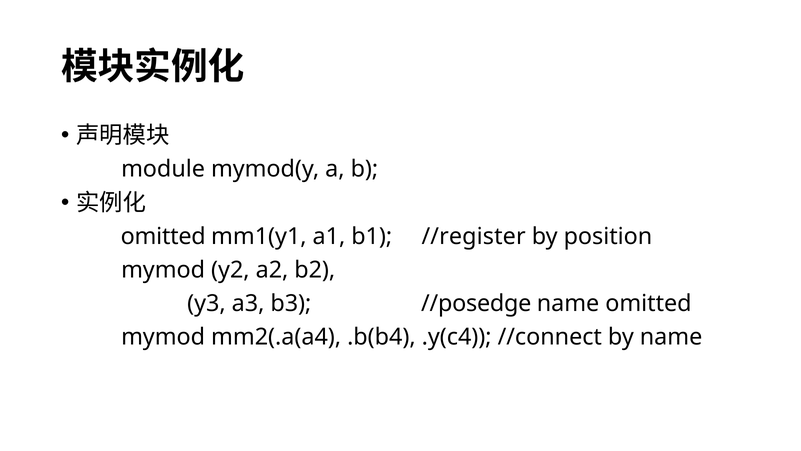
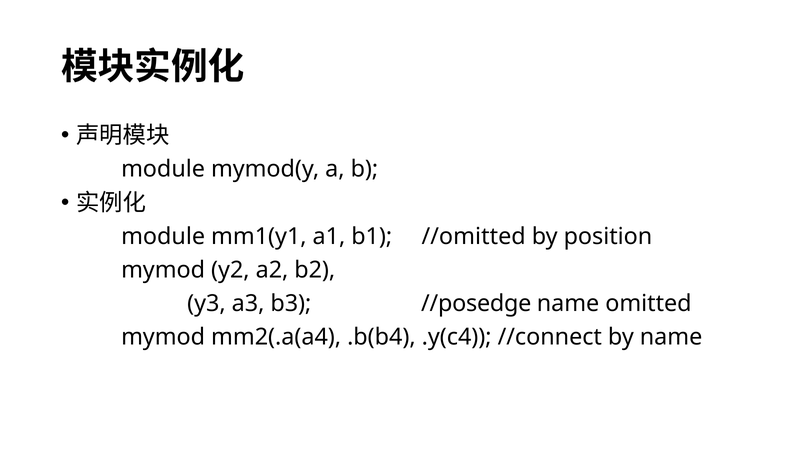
omitted at (163, 236): omitted -> module
//register: //register -> //omitted
